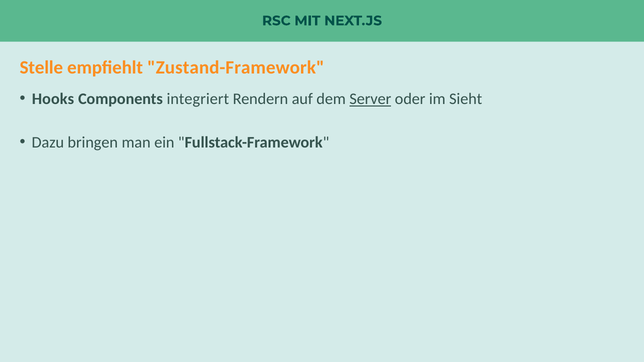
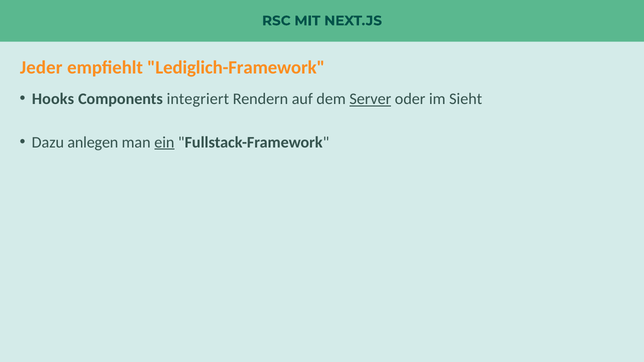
Stelle: Stelle -> Jeder
Zustand-Framework: Zustand-Framework -> Lediglich-Framework
bringen: bringen -> anlegen
ein underline: none -> present
